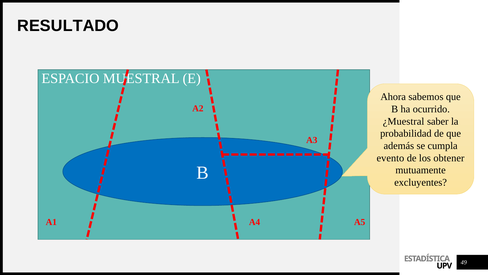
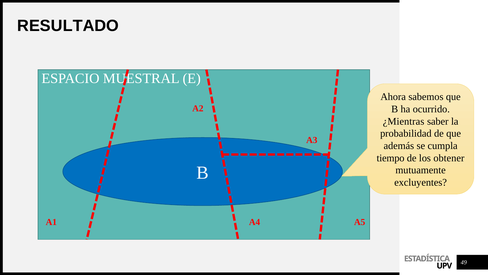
¿Muestral: ¿Muestral -> ¿Mientras
evento: evento -> tiempo
